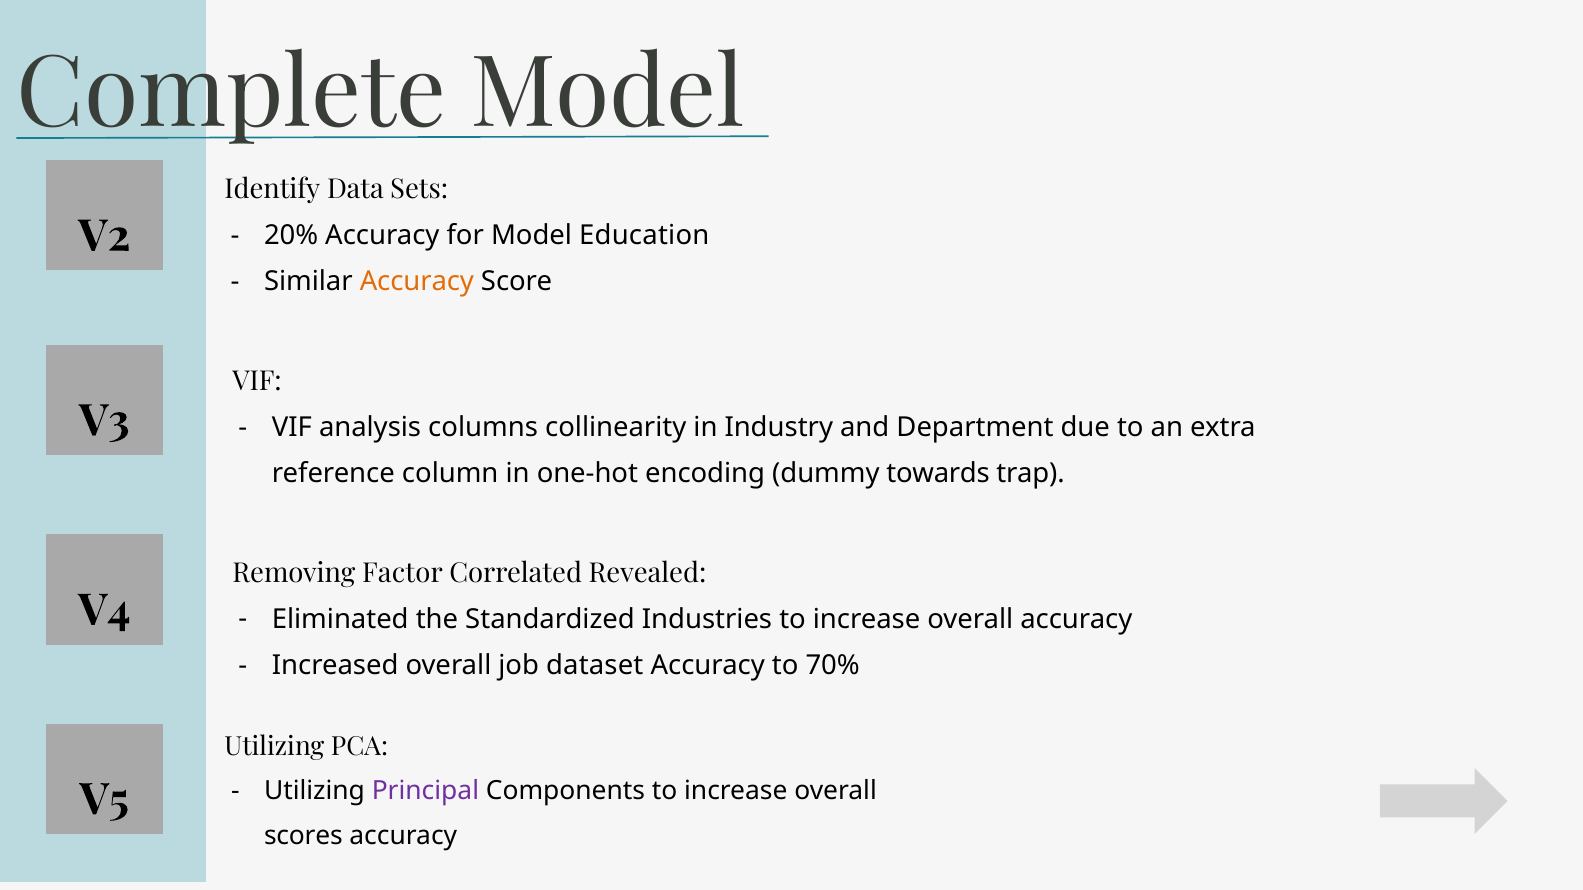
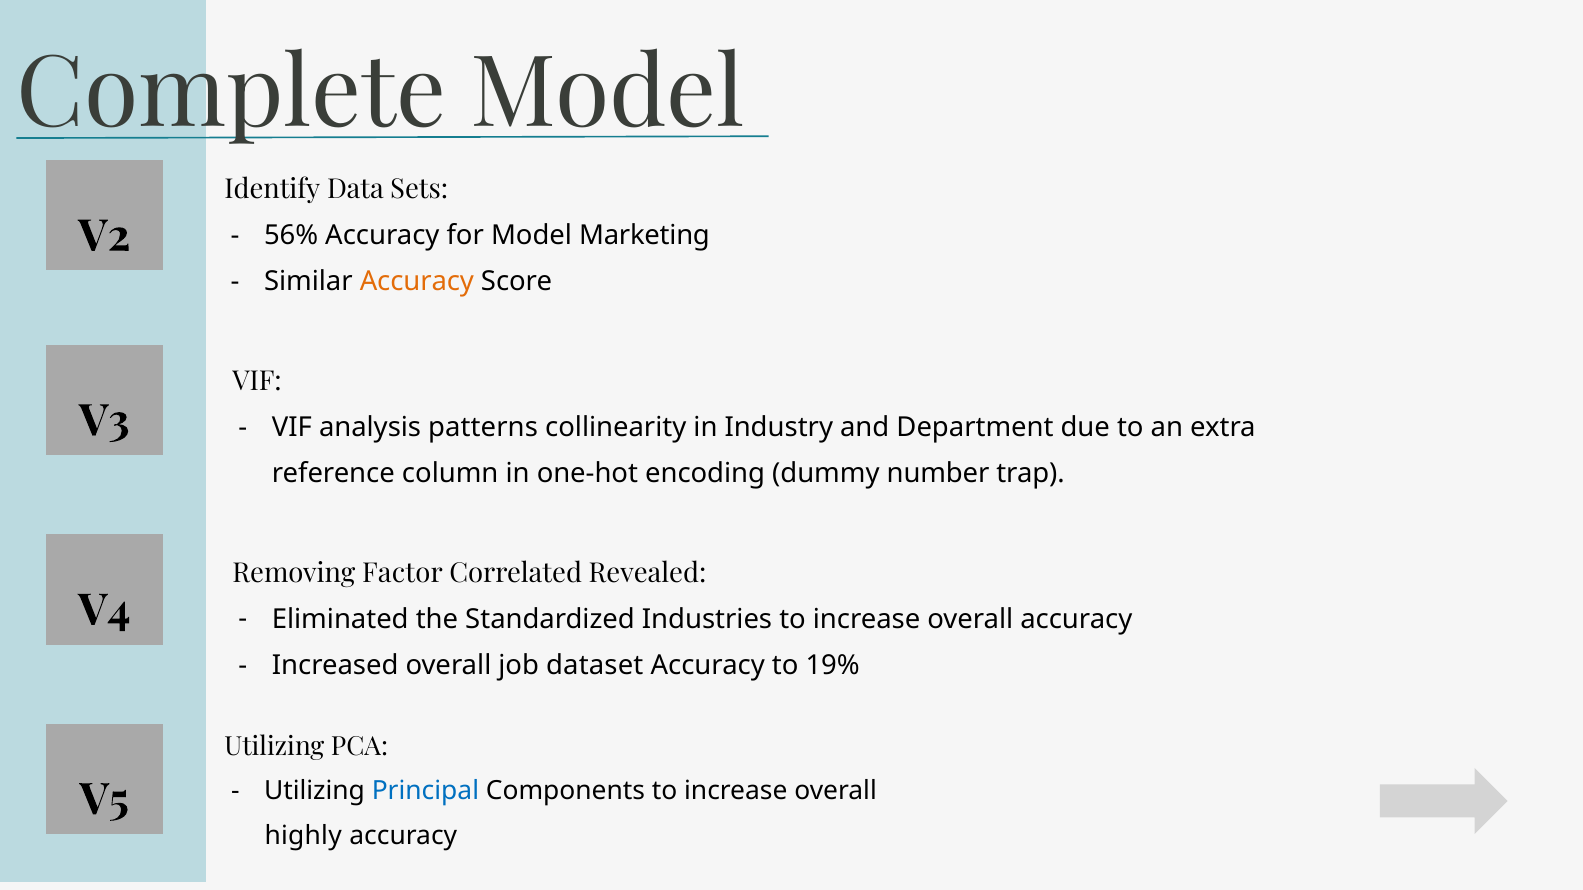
20%: 20% -> 56%
Education: Education -> Marketing
columns: columns -> patterns
towards: towards -> number
70%: 70% -> 19%
Principal colour: purple -> blue
scores: scores -> highly
